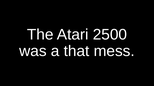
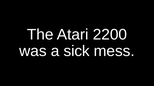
2500: 2500 -> 2200
that: that -> sick
